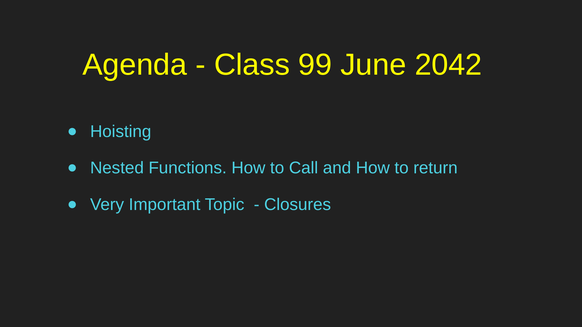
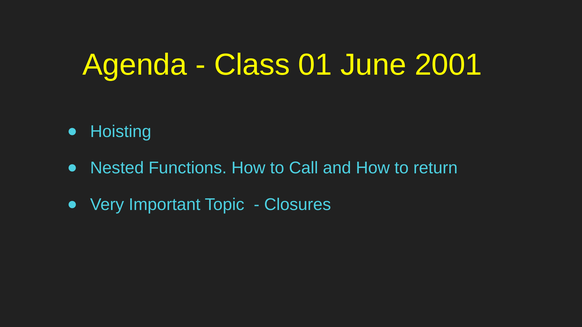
99: 99 -> 01
2042: 2042 -> 2001
